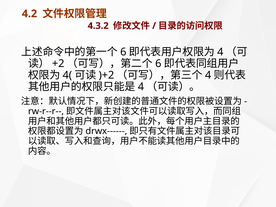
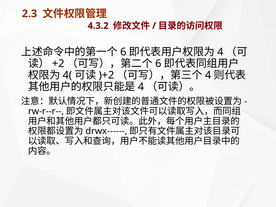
4.2: 4.2 -> 2.3
